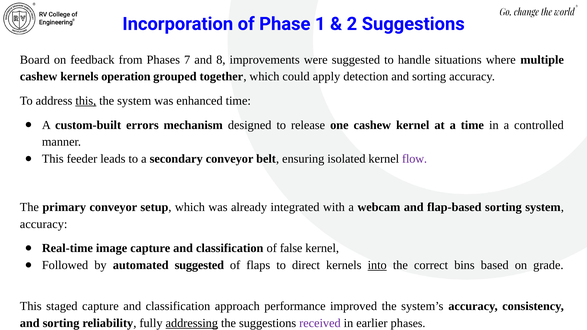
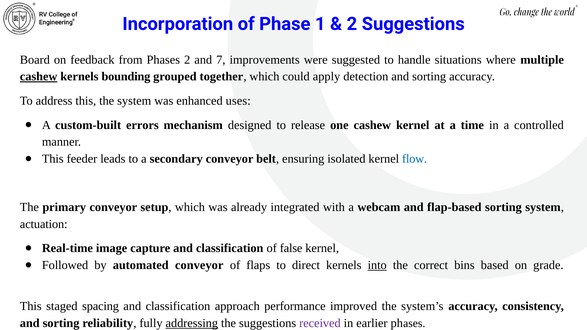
Phases 7: 7 -> 2
8: 8 -> 7
cashew at (39, 77) underline: none -> present
operation: operation -> bounding
this at (86, 101) underline: present -> none
enhanced time: time -> uses
flow colour: purple -> blue
accuracy at (44, 224): accuracy -> actuation
automated suggested: suggested -> conveyor
staged capture: capture -> spacing
